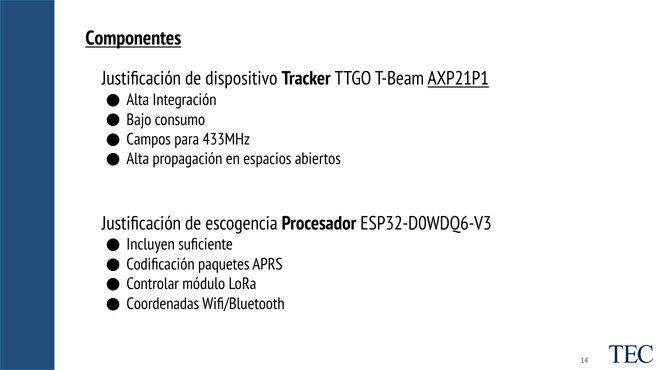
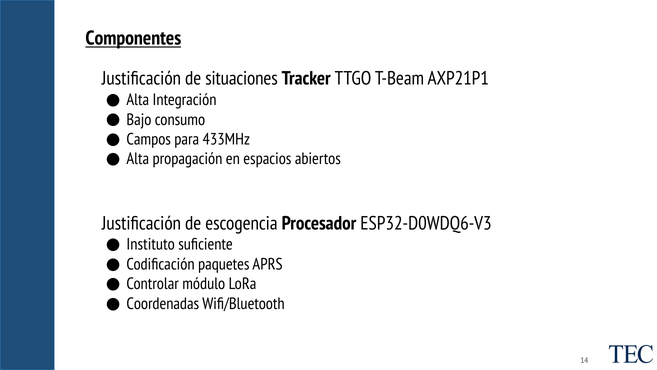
dispositivo: dispositivo -> situaciones
AXP21P1 underline: present -> none
Incluyen: Incluyen -> Instituto
